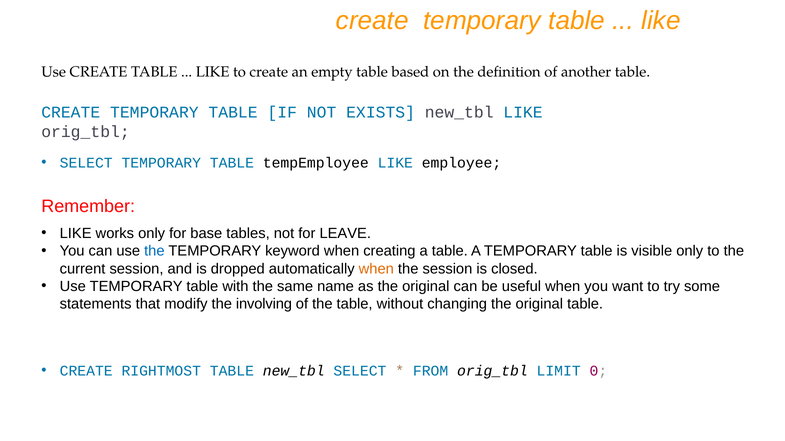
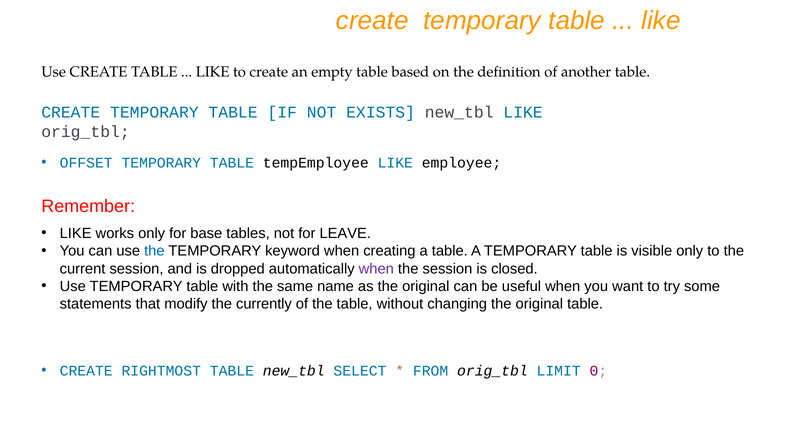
SELECT at (86, 163): SELECT -> OFFSET
when at (376, 269) colour: orange -> purple
involving: involving -> currently
